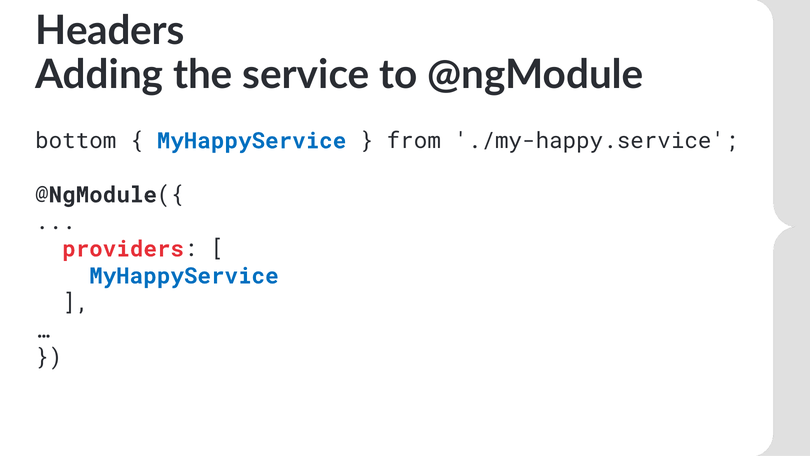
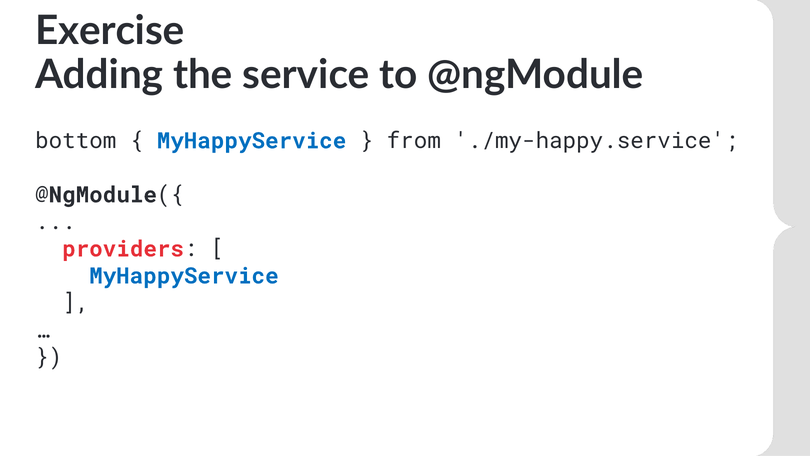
Headers: Headers -> Exercise
